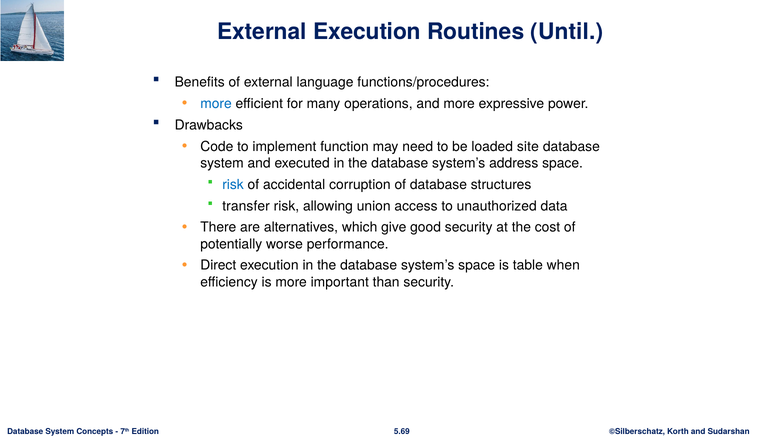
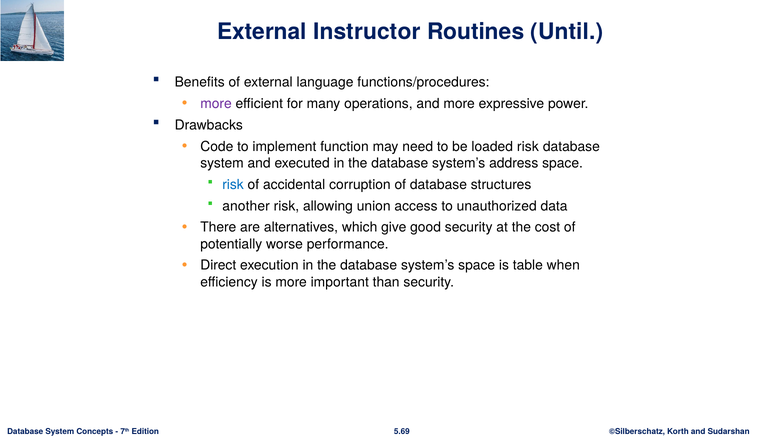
External Execution: Execution -> Instructor
more at (216, 104) colour: blue -> purple
loaded site: site -> risk
transfer: transfer -> another
